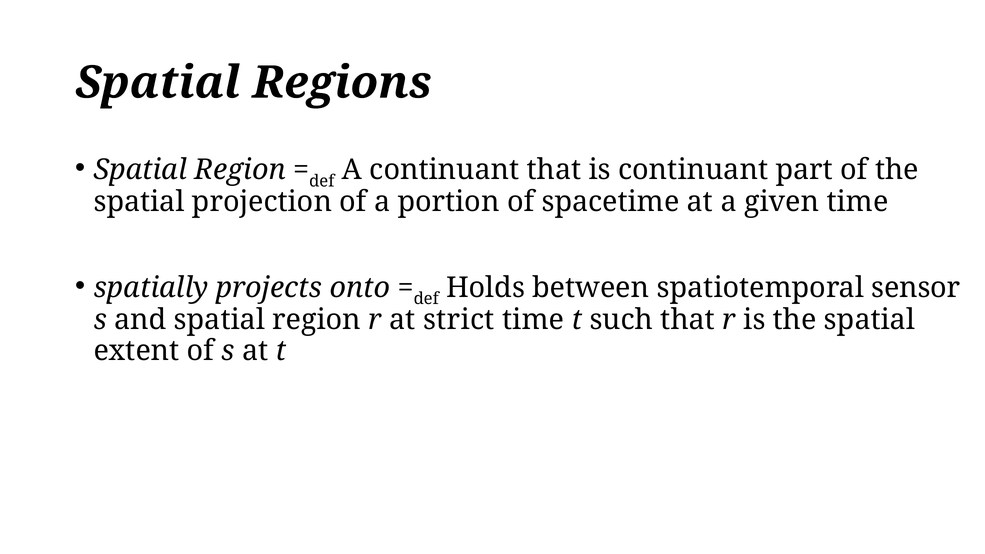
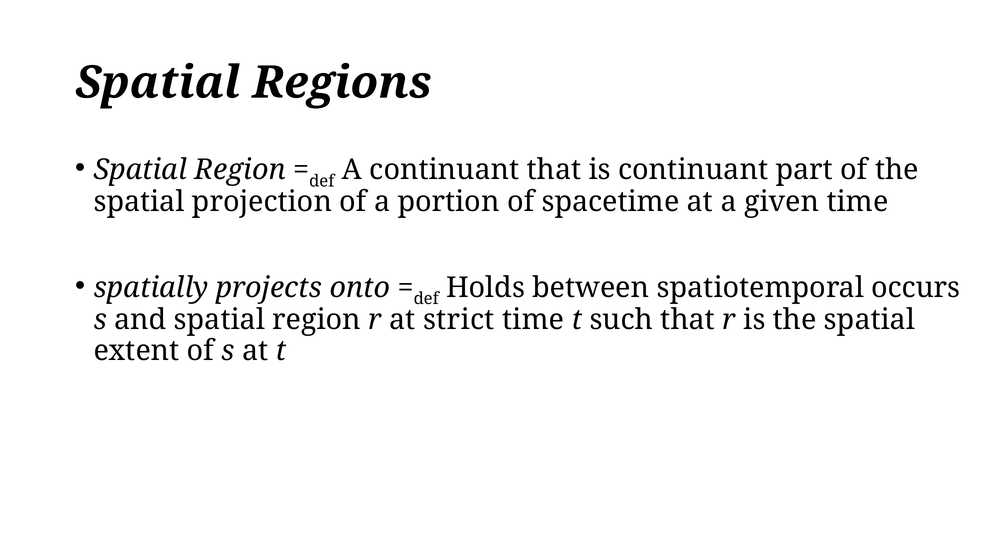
sensor: sensor -> occurs
